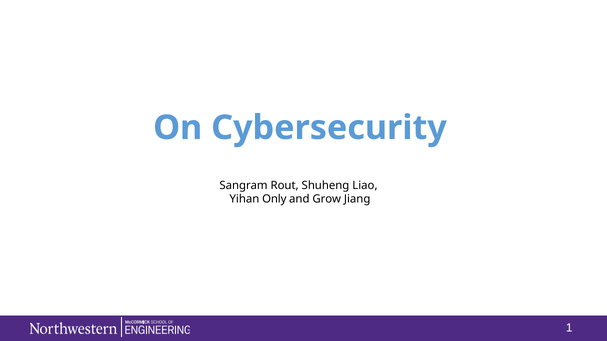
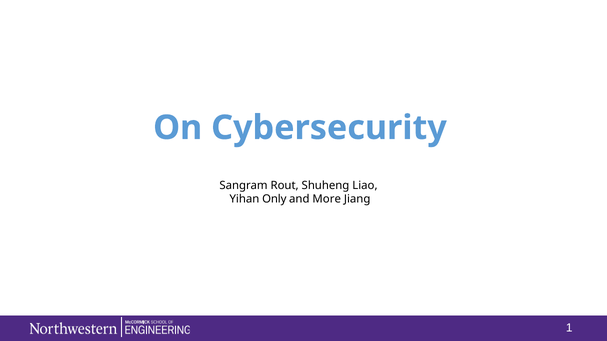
Grow: Grow -> More
